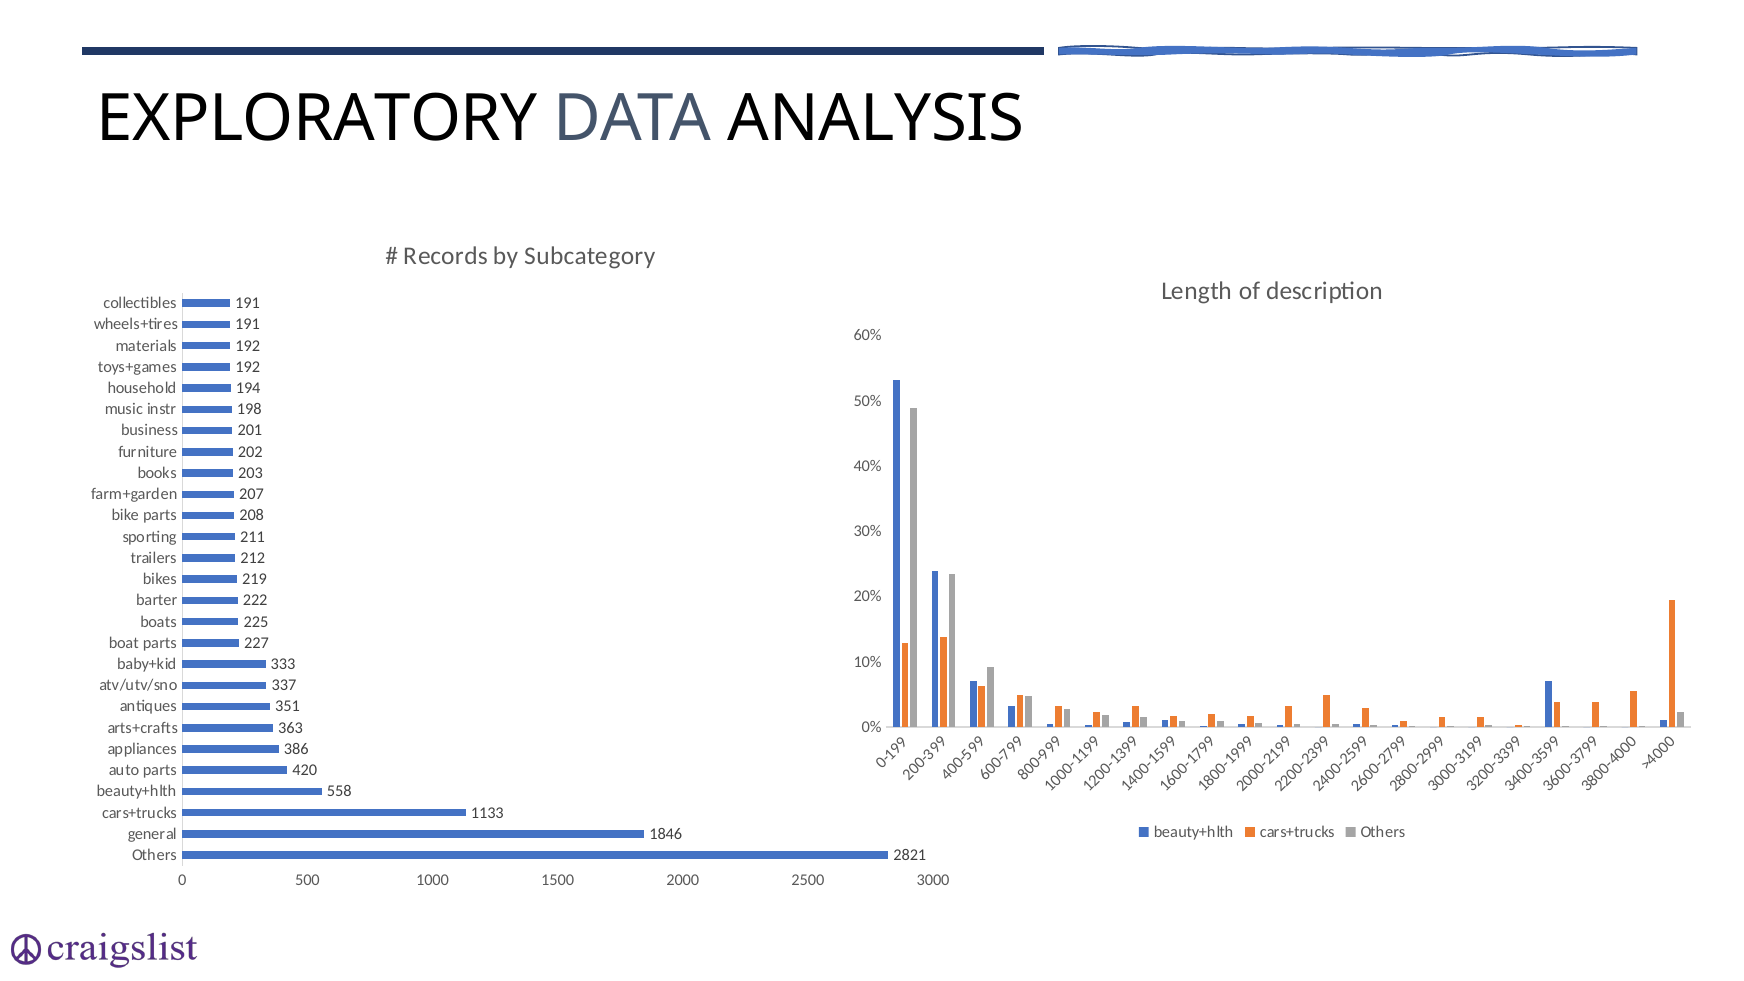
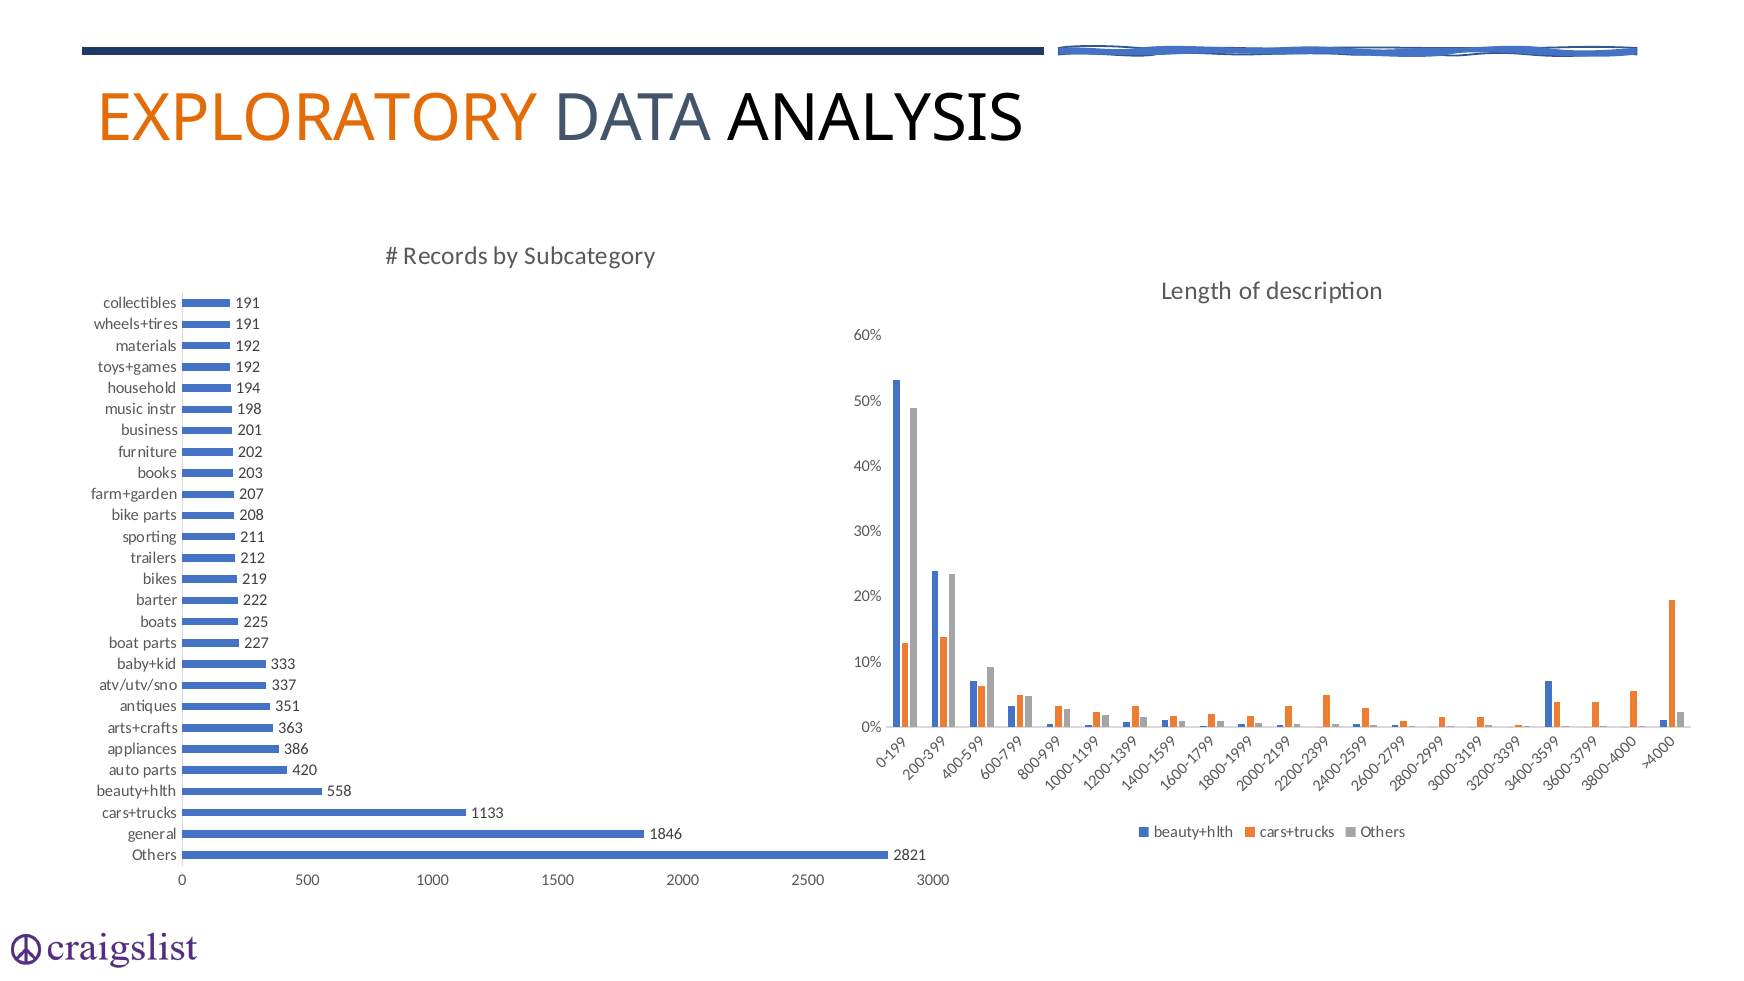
EXPLORATORY colour: black -> orange
